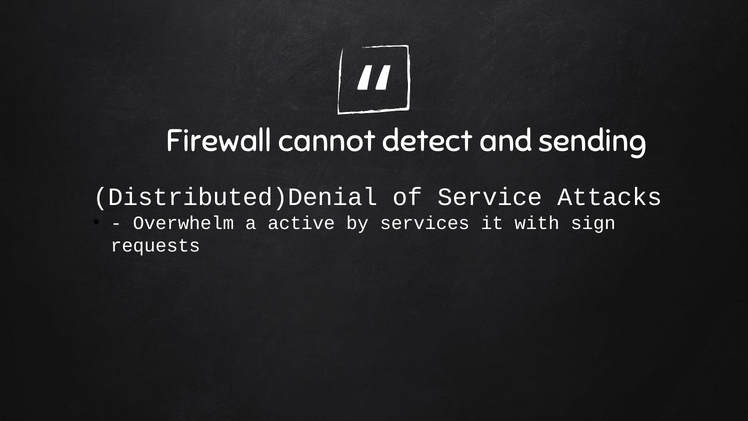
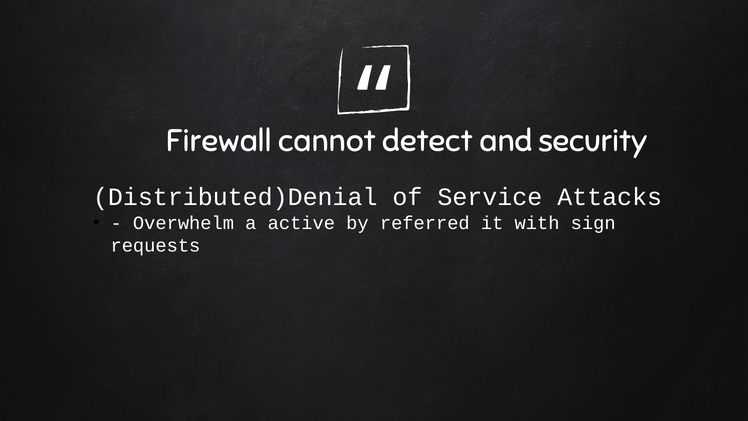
sending: sending -> security
services: services -> referred
